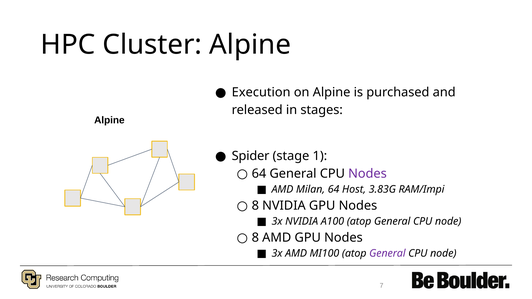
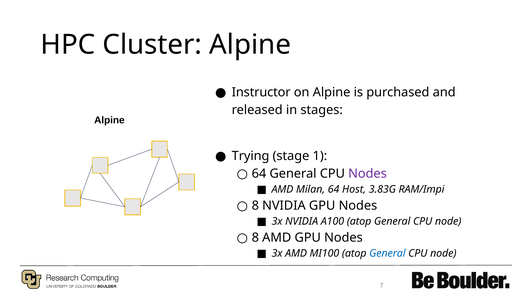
Execution: Execution -> Instructor
Spider: Spider -> Trying
General at (387, 254) colour: purple -> blue
